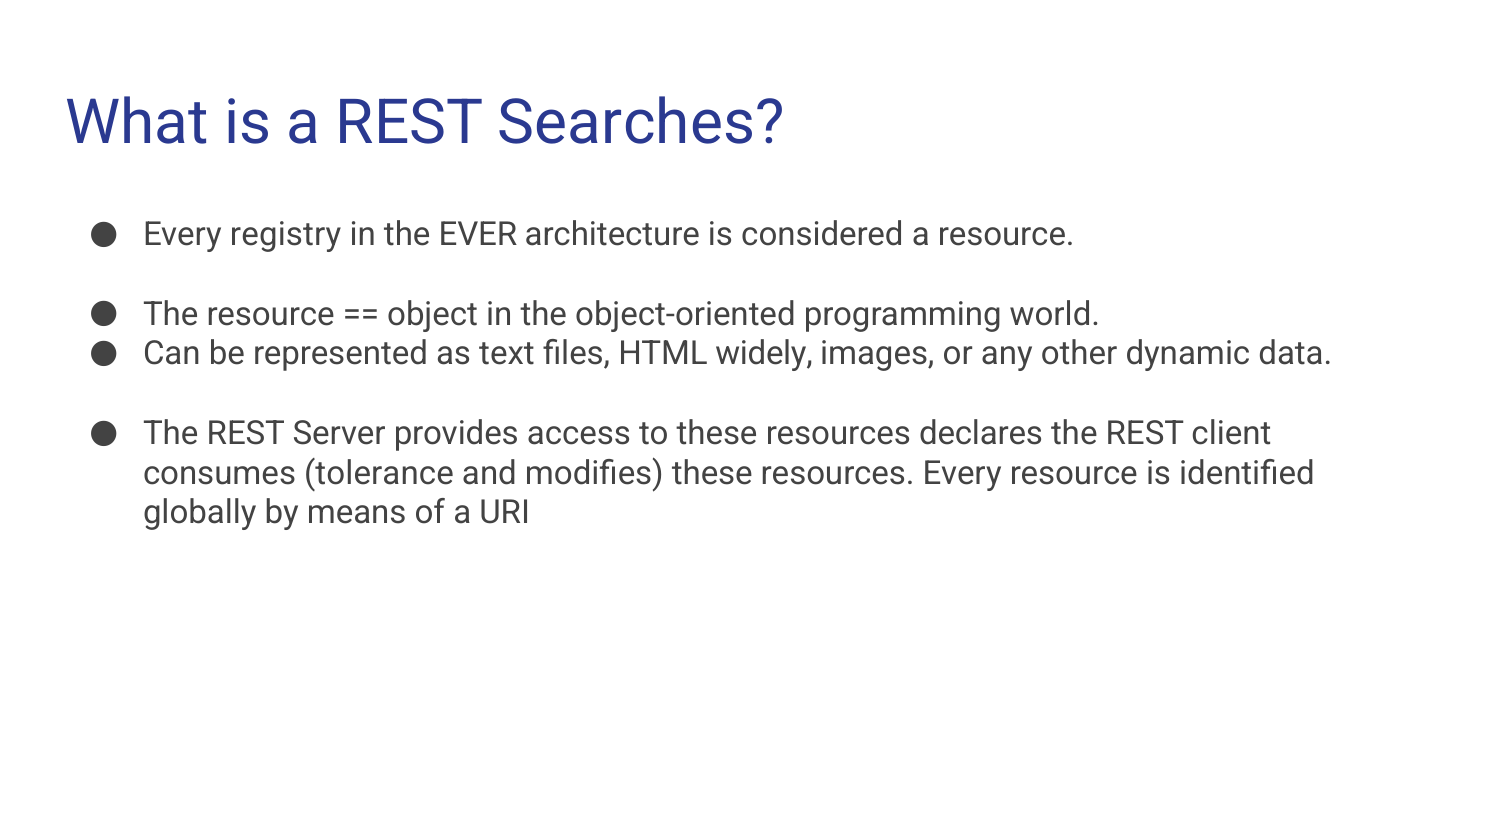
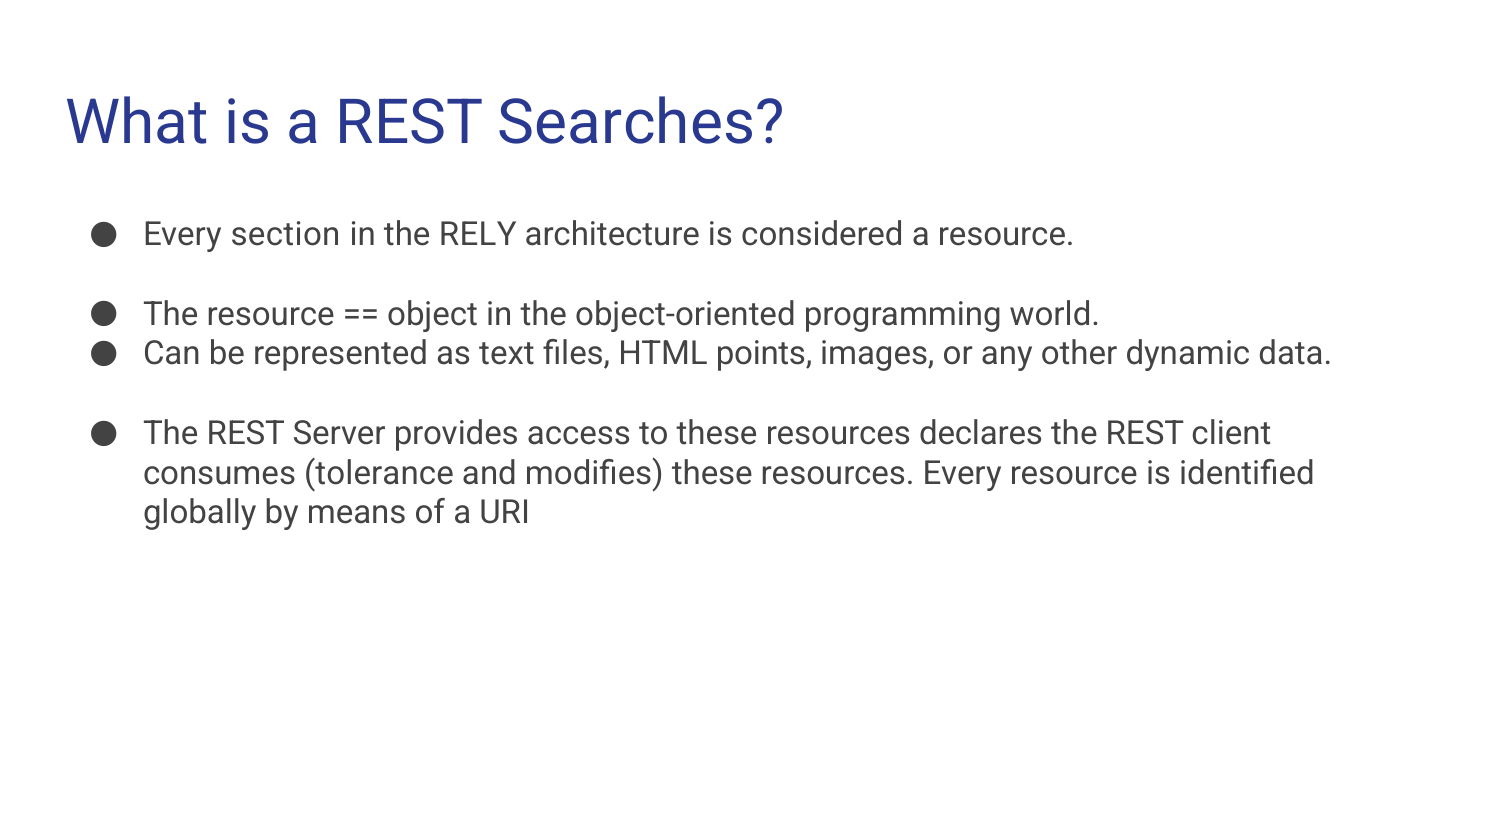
registry: registry -> section
EVER: EVER -> RELY
widely: widely -> points
